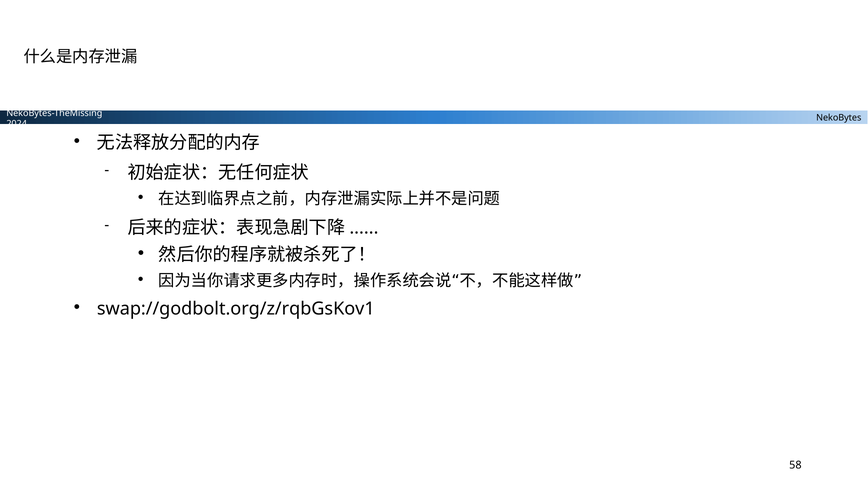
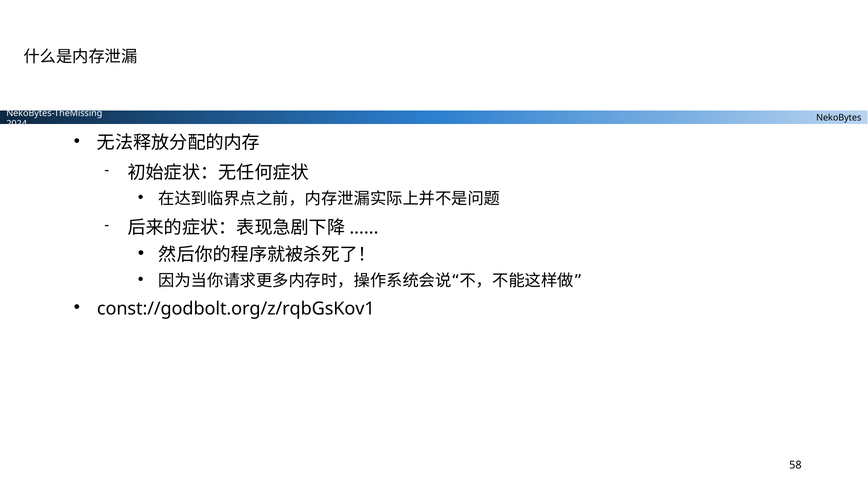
swap://godbolt.org/z/rqbGsKov1: swap://godbolt.org/z/rqbGsKov1 -> const://godbolt.org/z/rqbGsKov1
